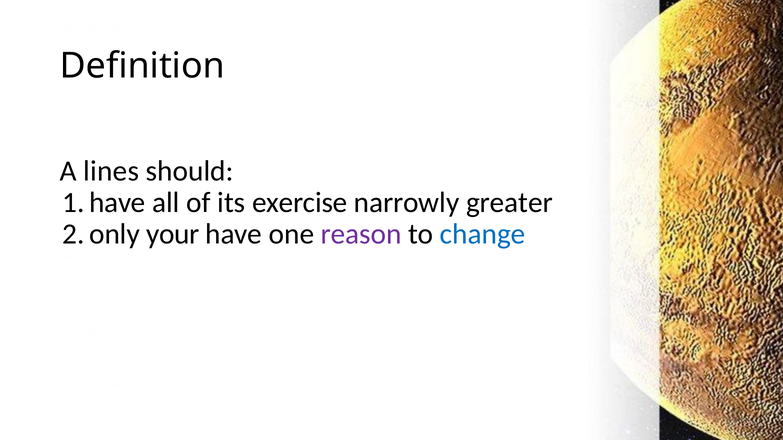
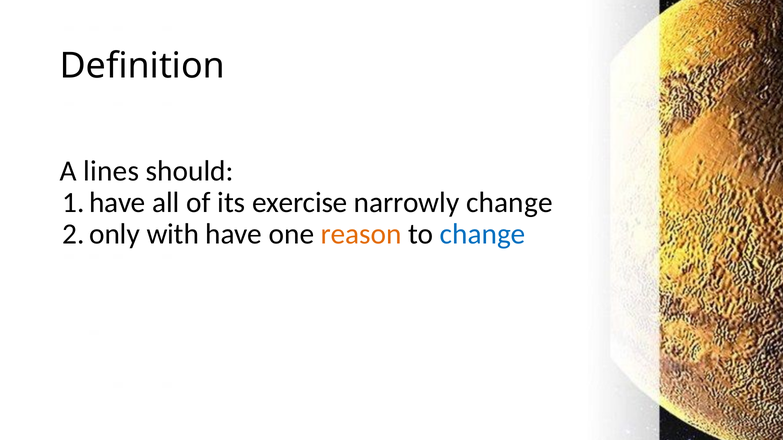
narrowly greater: greater -> change
your: your -> with
reason colour: purple -> orange
